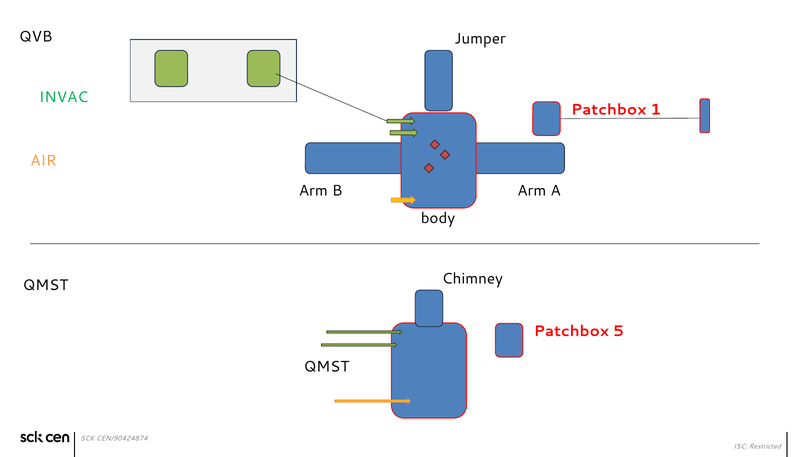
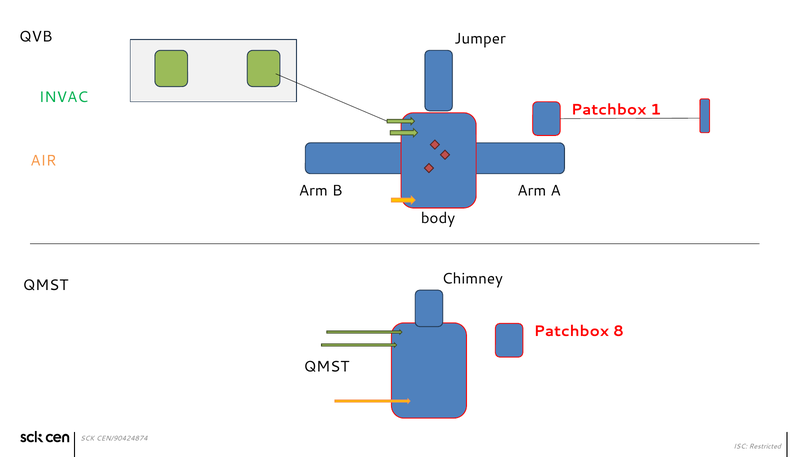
5: 5 -> 8
